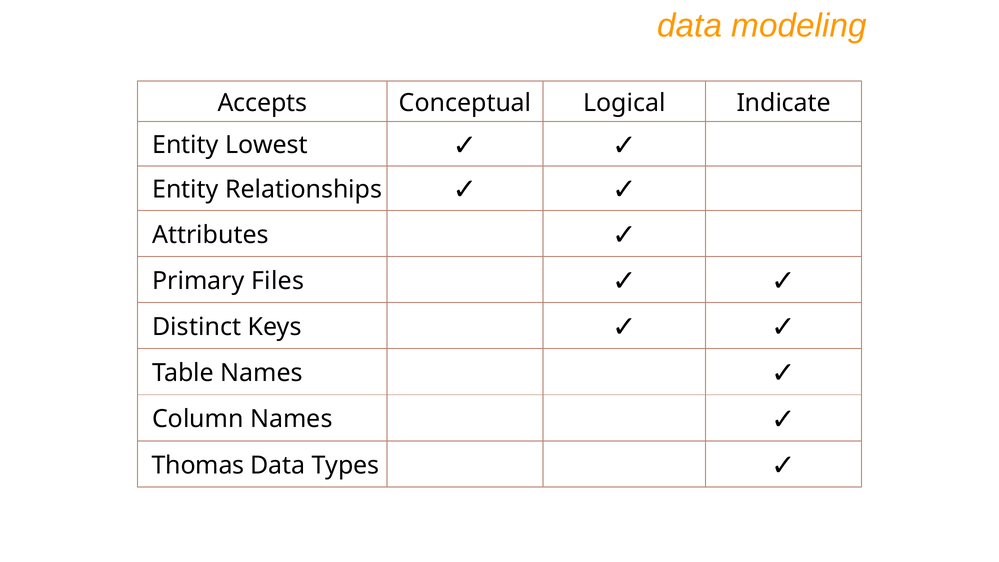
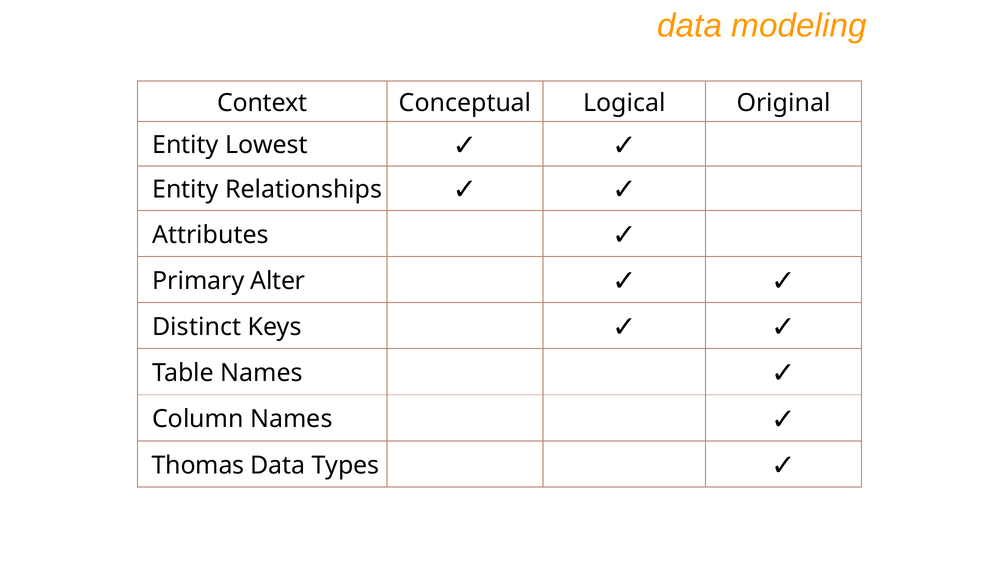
Accepts: Accepts -> Context
Indicate: Indicate -> Original
Files: Files -> Alter
